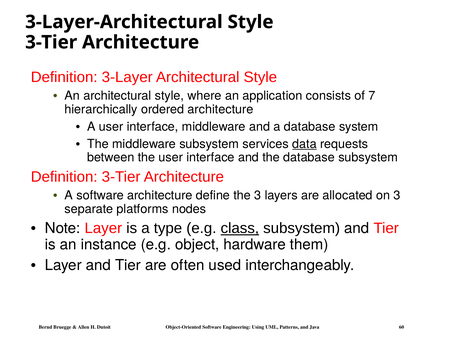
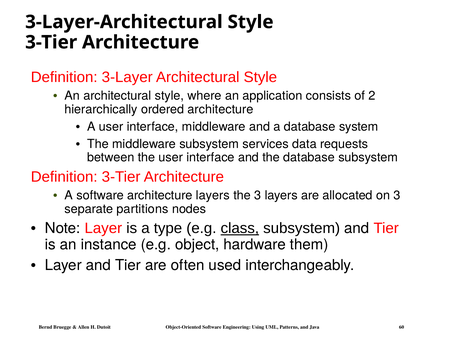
7: 7 -> 2
data underline: present -> none
architecture define: define -> layers
platforms: platforms -> partitions
